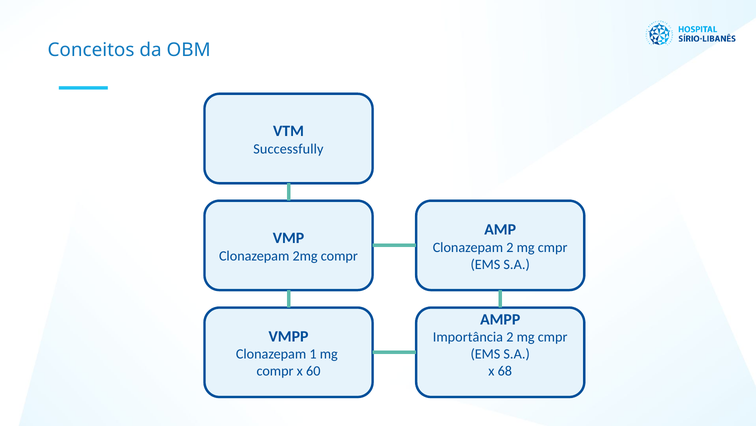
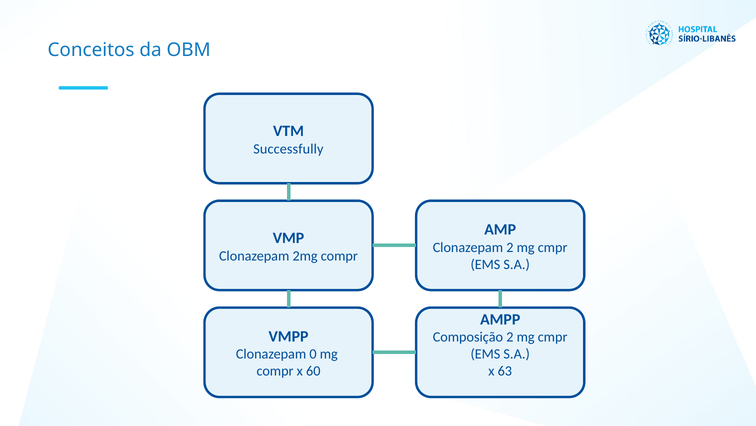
Importância: Importância -> Composição
1: 1 -> 0
68: 68 -> 63
